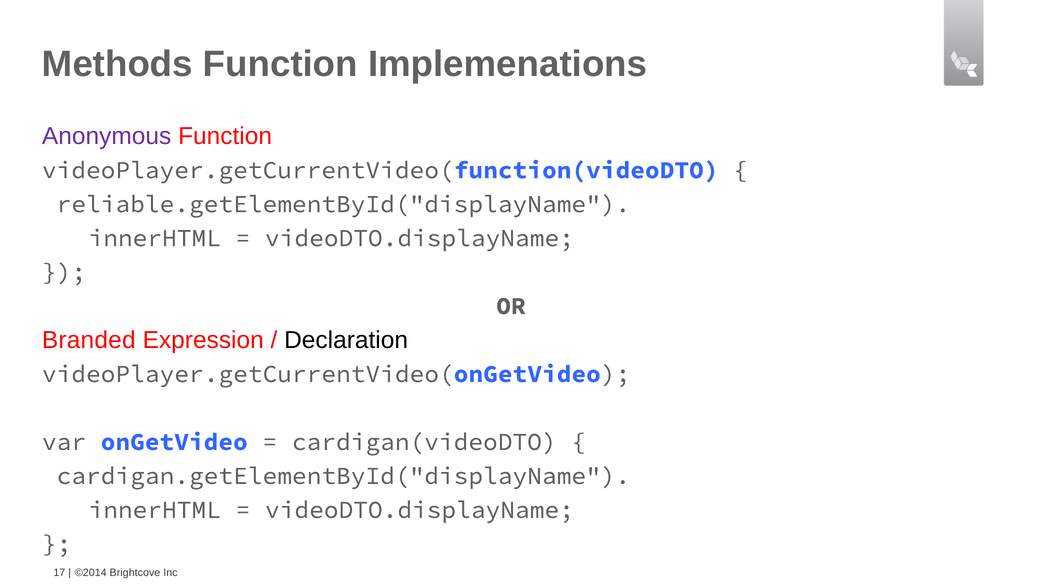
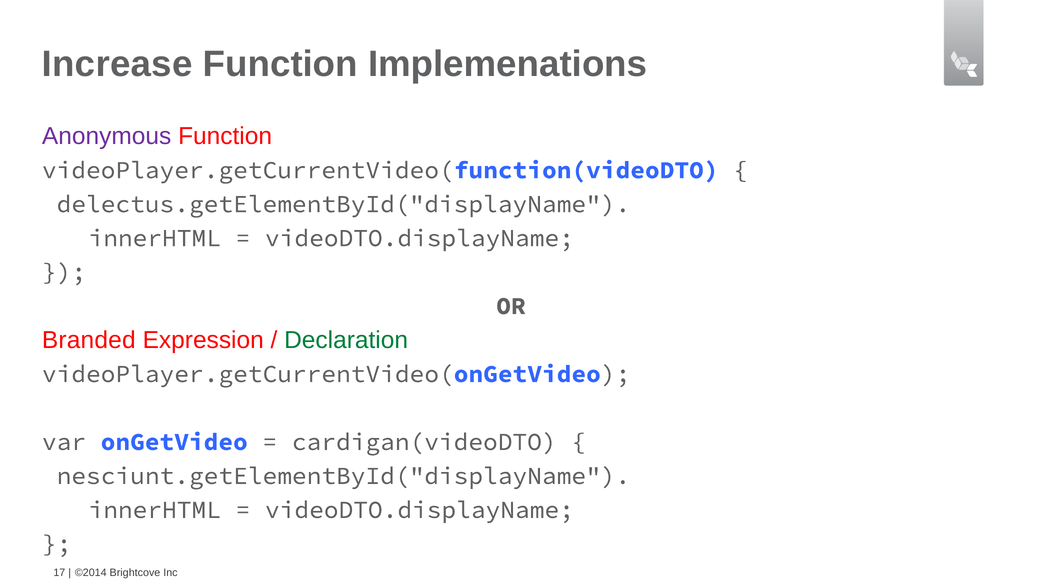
Methods: Methods -> Increase
reliable.getElementById("displayName: reliable.getElementById("displayName -> delectus.getElementById("displayName
Declaration colour: black -> green
cardigan.getElementById("displayName: cardigan.getElementById("displayName -> nesciunt.getElementById("displayName
